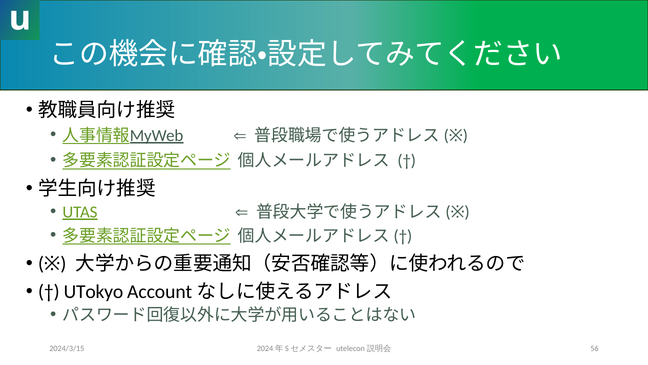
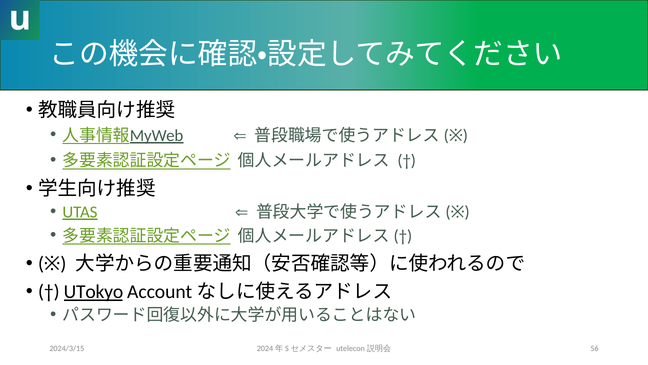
UTokyo underline: none -> present
